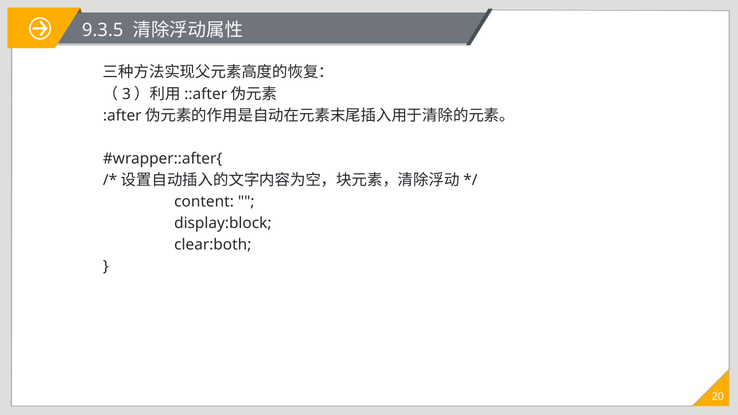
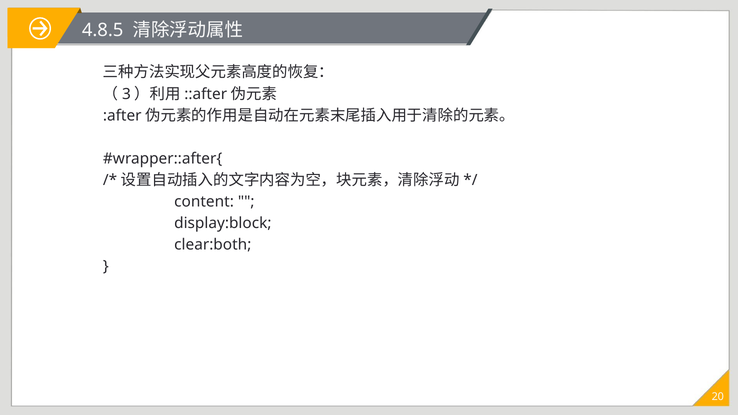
9.3.5: 9.3.5 -> 4.8.5
